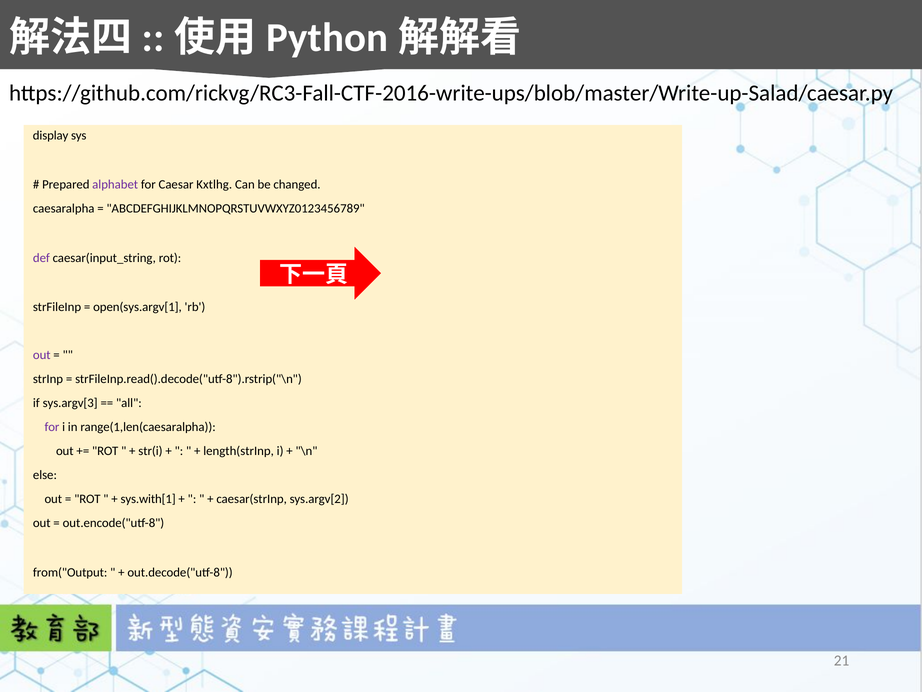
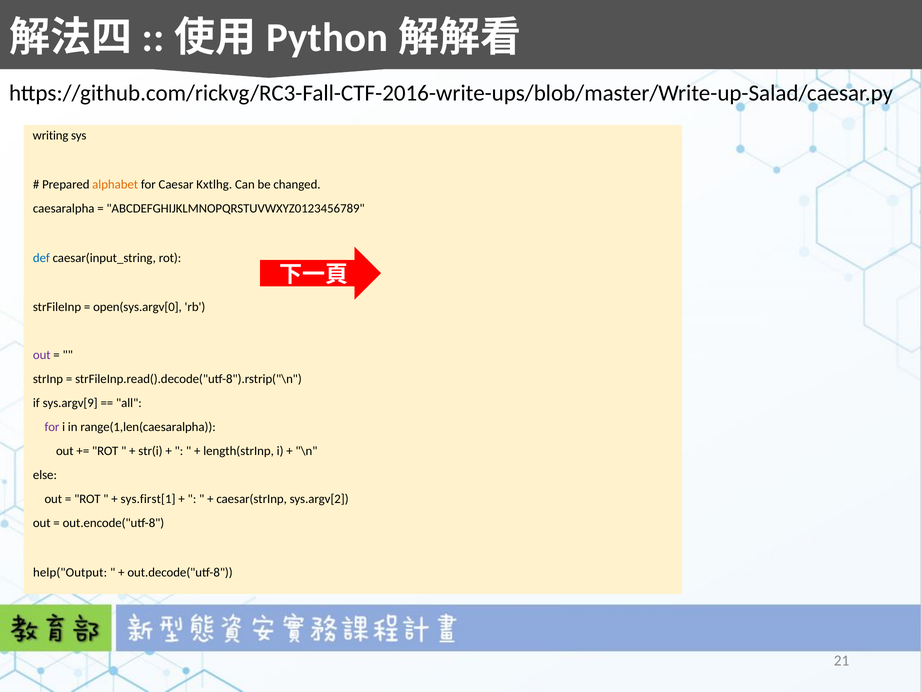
display: display -> writing
alphabet colour: purple -> orange
def colour: purple -> blue
open(sys.argv[1: open(sys.argv[1 -> open(sys.argv[0
sys.argv[3: sys.argv[3 -> sys.argv[9
sys.with[1: sys.with[1 -> sys.first[1
from("Output: from("Output -> help("Output
